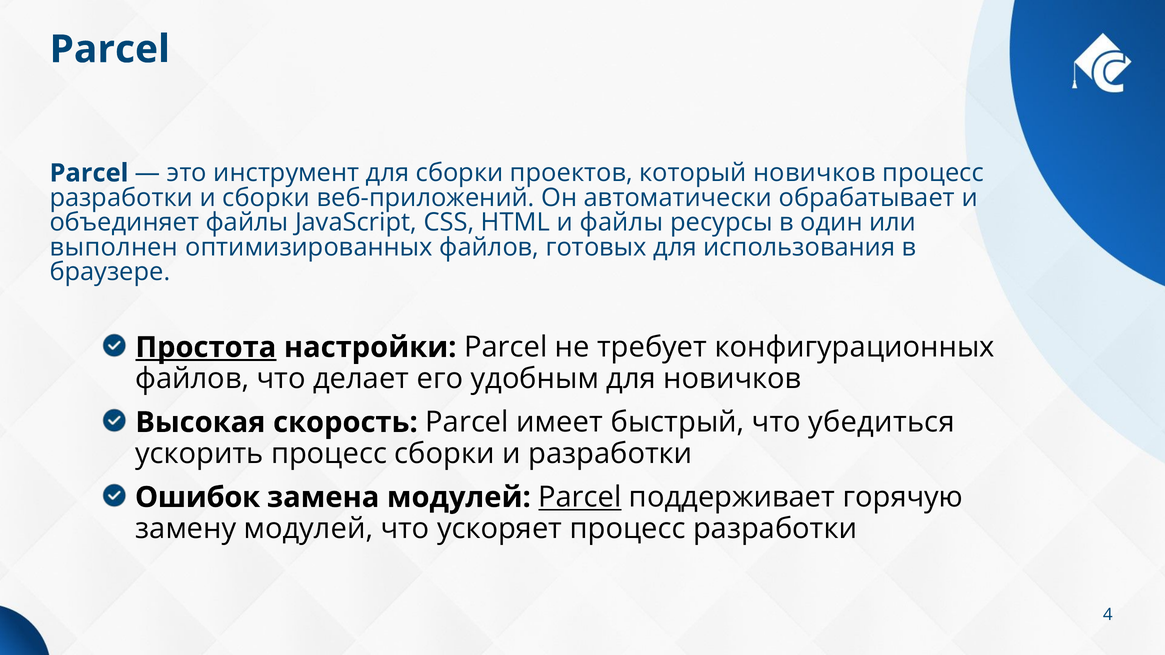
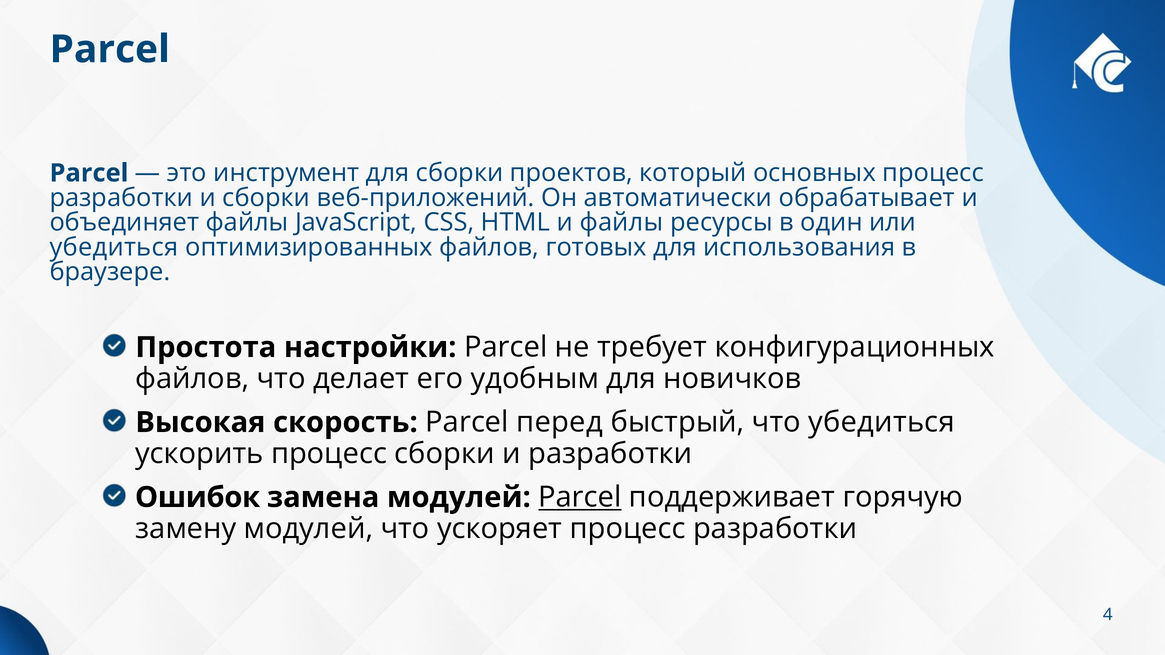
который новичков: новичков -> основных
выполнен at (114, 247): выполнен -> убедиться
Простота underline: present -> none
имеет: имеет -> перед
